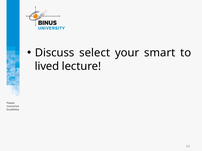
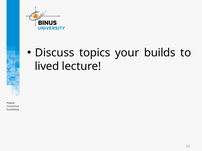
select: select -> topics
smart: smart -> builds
